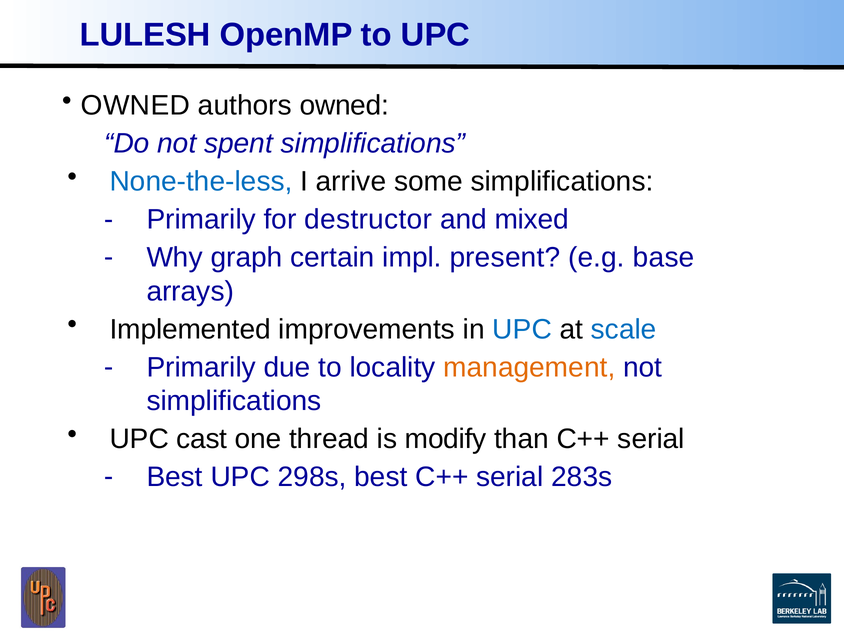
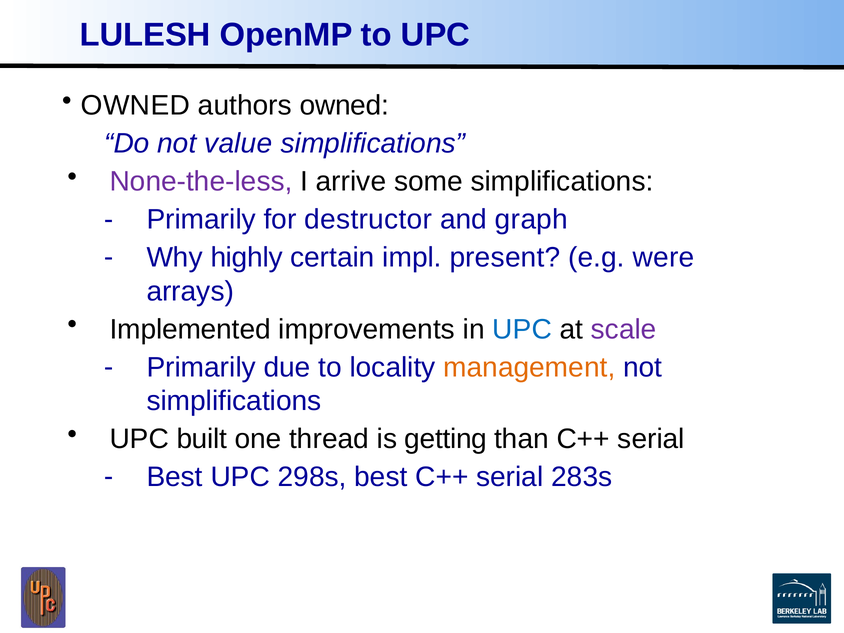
spent: spent -> value
None-the-less colour: blue -> purple
mixed: mixed -> graph
graph: graph -> highly
base: base -> were
scale colour: blue -> purple
cast: cast -> built
modify: modify -> getting
